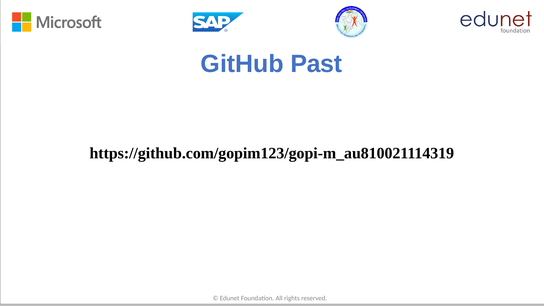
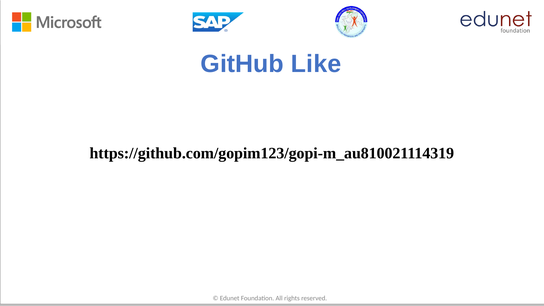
Past: Past -> Like
